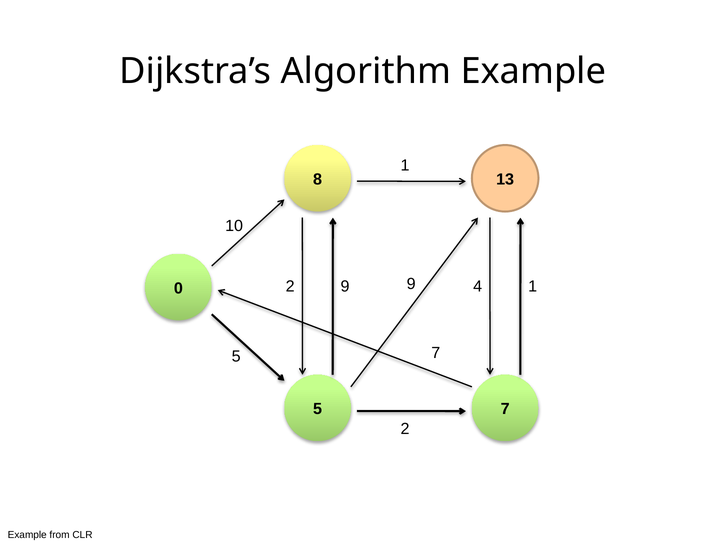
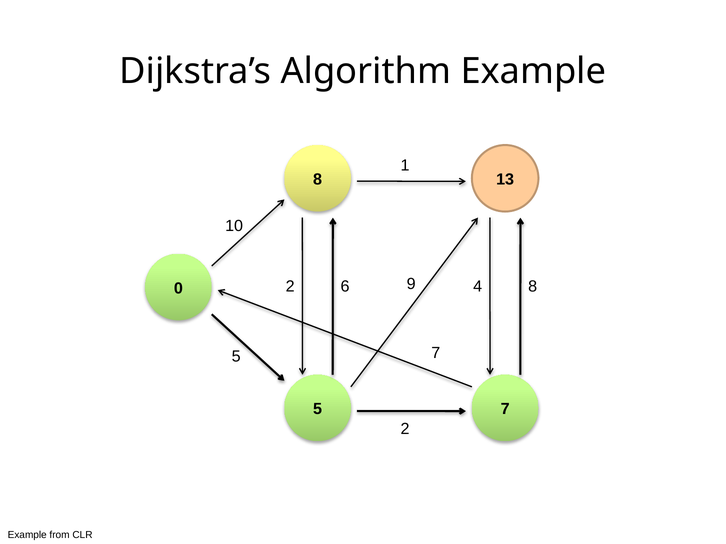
2 9: 9 -> 6
4 1: 1 -> 8
